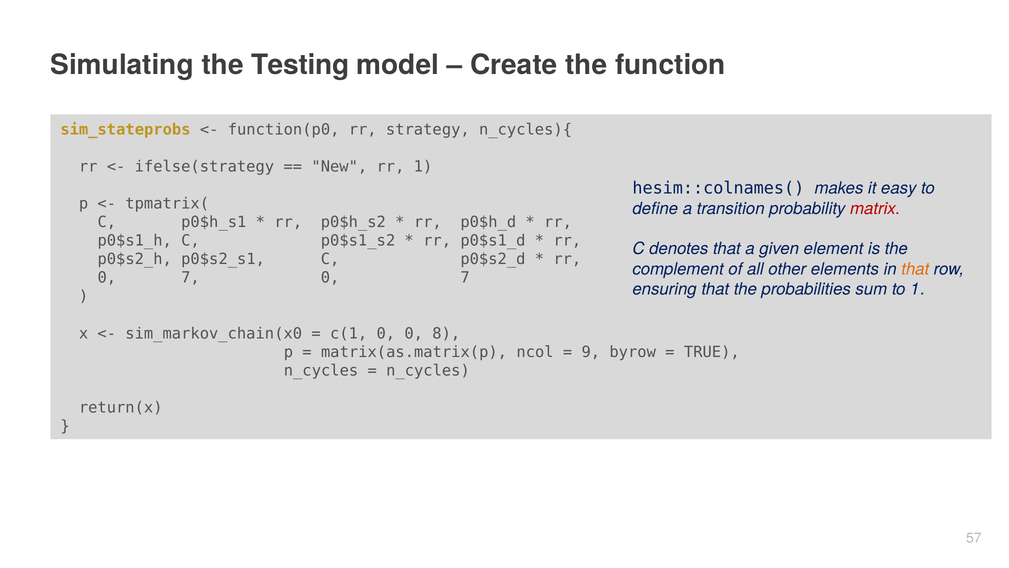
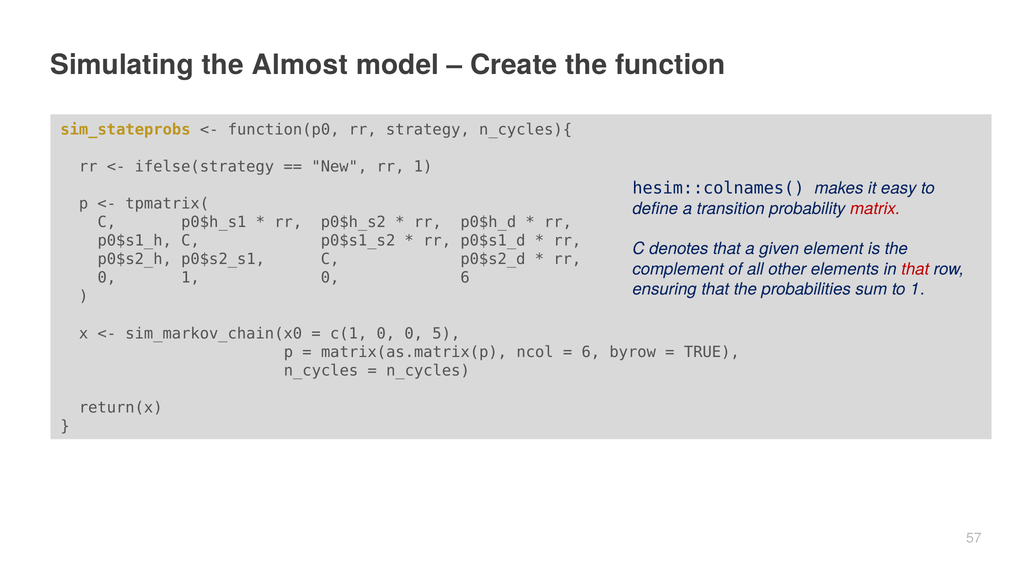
Testing: Testing -> Almost
that at (915, 269) colour: orange -> red
7 at (190, 278): 7 -> 1
7 at (465, 278): 7 -> 6
8: 8 -> 5
9 at (591, 352): 9 -> 6
